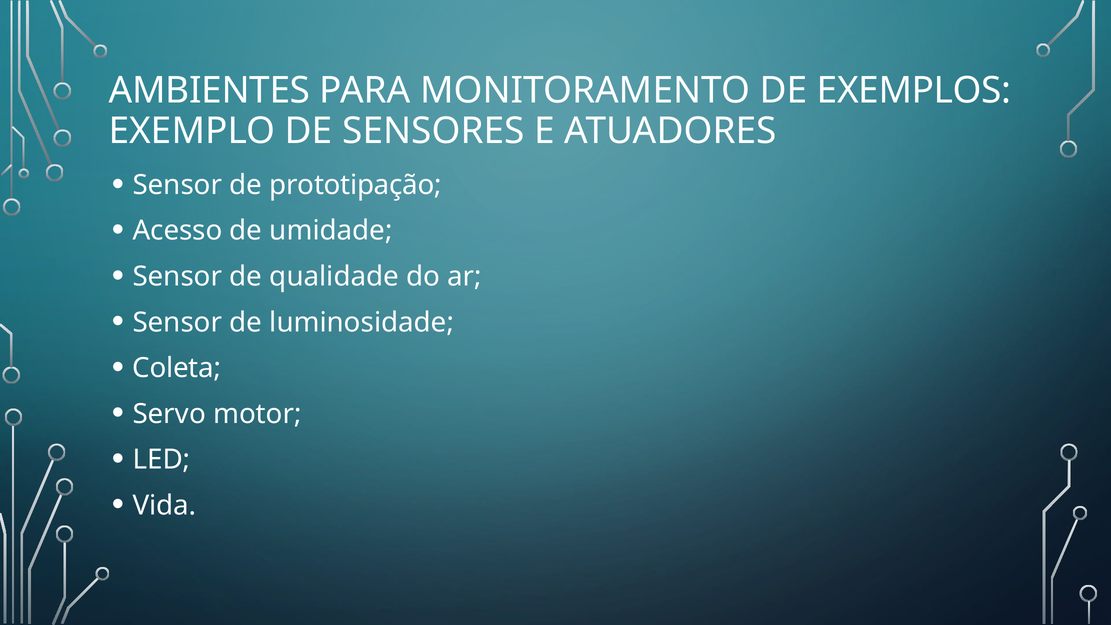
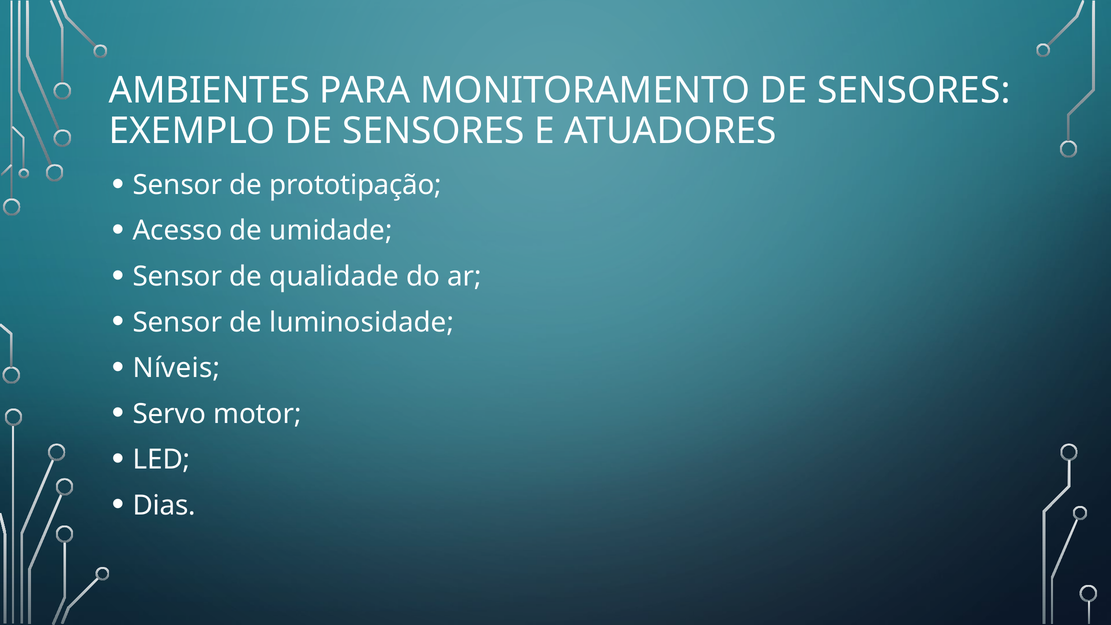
MONITORAMENTO DE EXEMPLOS: EXEMPLOS -> SENSORES
Coleta: Coleta -> Níveis
Vida: Vida -> Dias
